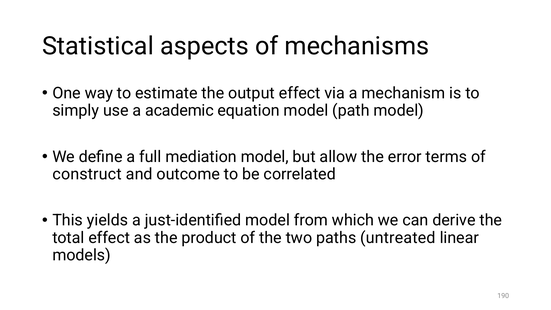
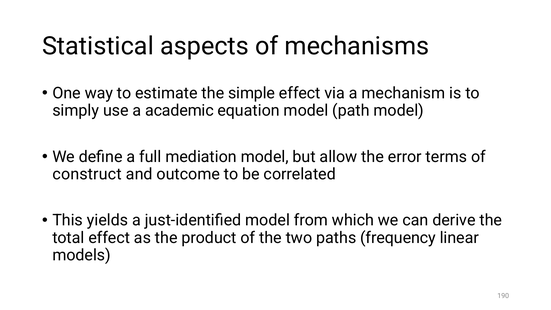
output: output -> simple
untreated: untreated -> frequency
